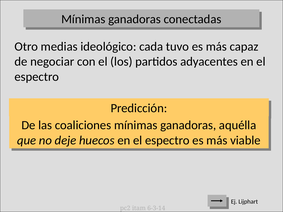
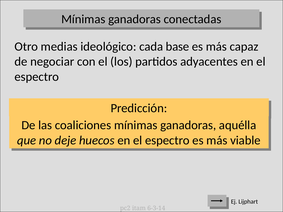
tuvo: tuvo -> base
